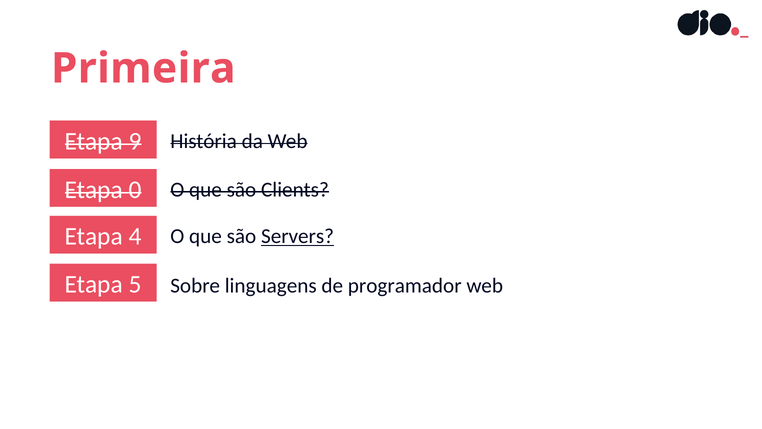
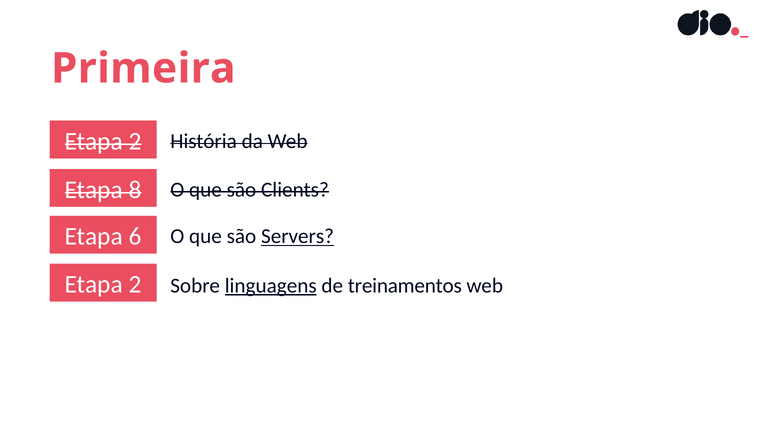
9 at (135, 141): 9 -> 2
0: 0 -> 8
4: 4 -> 6
5 at (135, 284): 5 -> 2
linguagens underline: none -> present
programador: programador -> treinamentos
